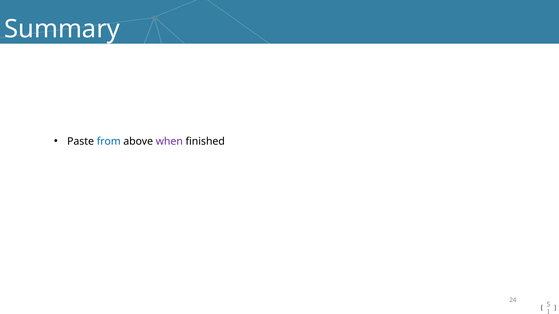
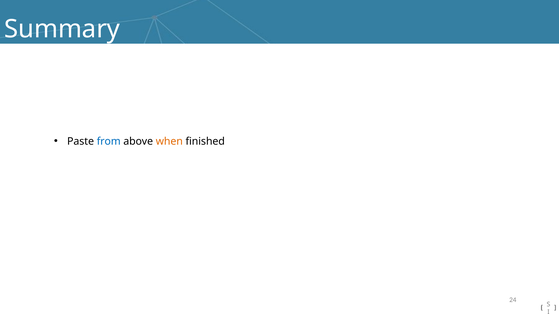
when colour: purple -> orange
